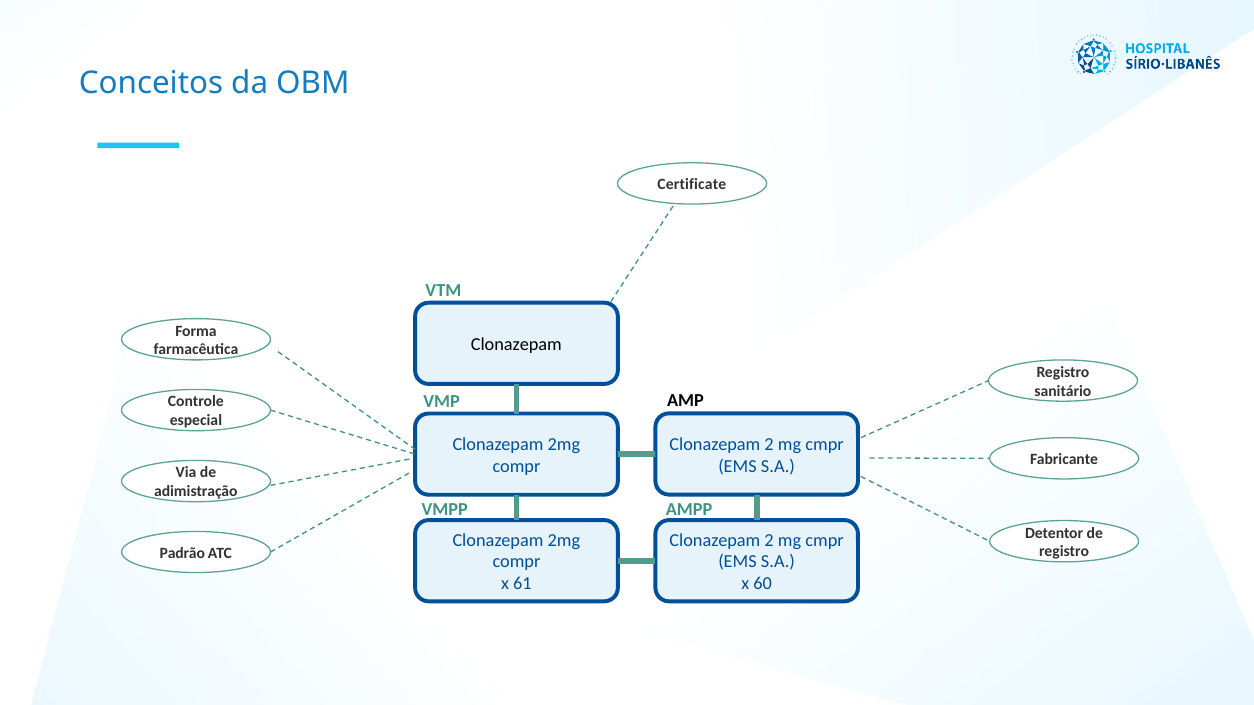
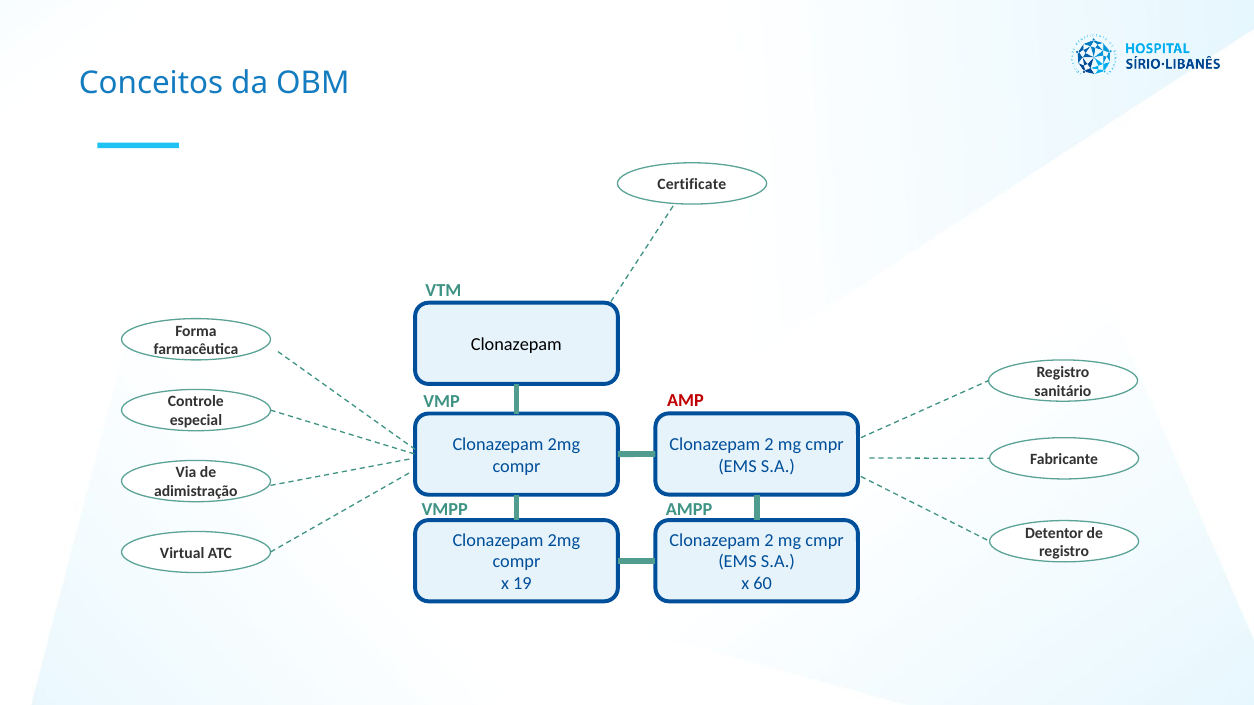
AMP colour: black -> red
Padrão: Padrão -> Virtual
61: 61 -> 19
